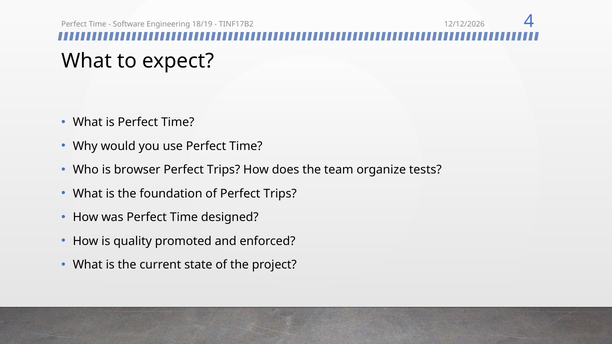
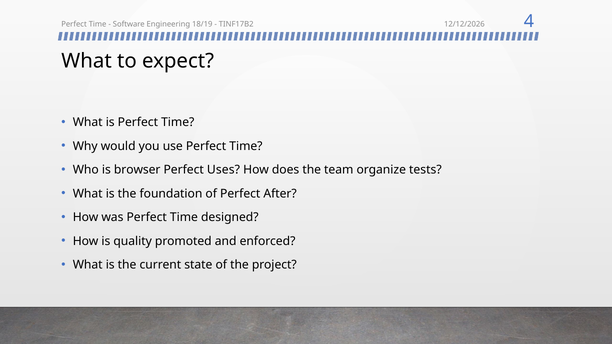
Trips at (224, 170): Trips -> Uses
of Perfect Trips: Trips -> After
